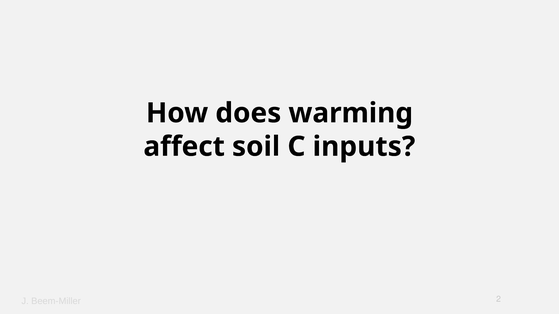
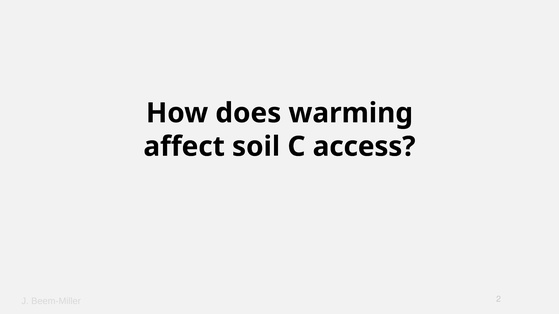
inputs: inputs -> access
